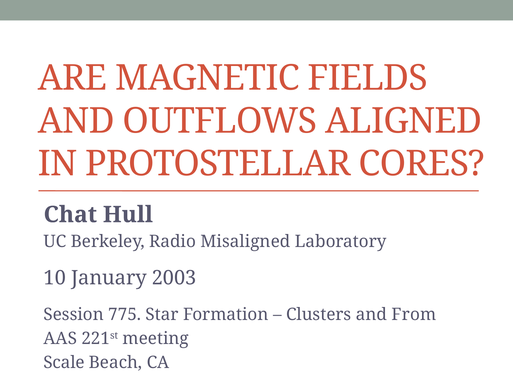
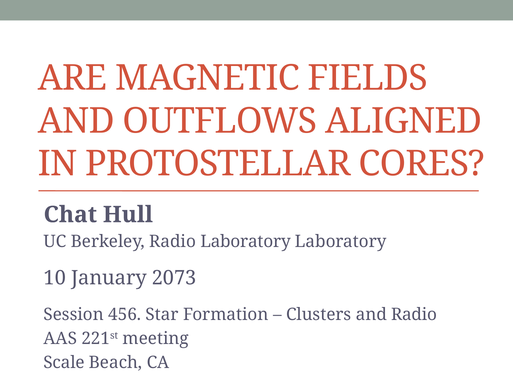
Radio Misaligned: Misaligned -> Laboratory
2003: 2003 -> 2073
775: 775 -> 456
and From: From -> Radio
